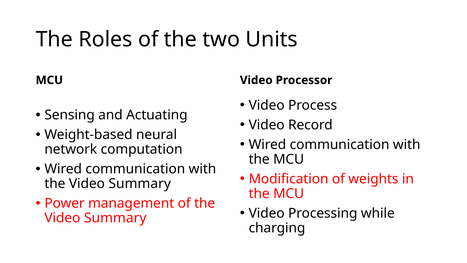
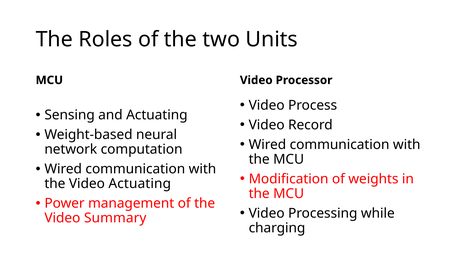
Summary at (140, 184): Summary -> Actuating
